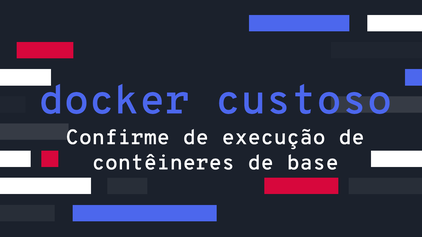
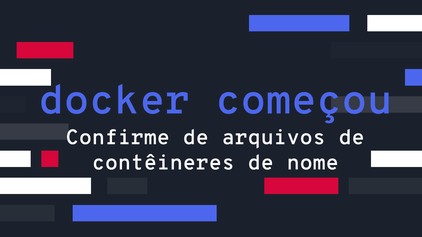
custoso: custoso -> começou
execução: execução -> arquivos
base: base -> nome
